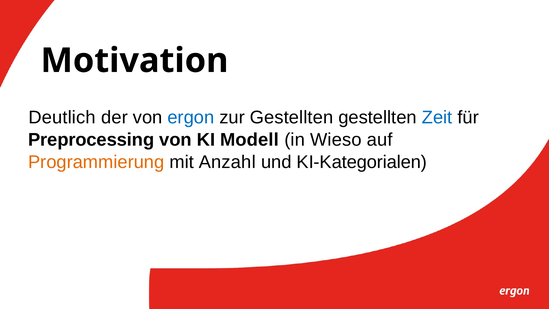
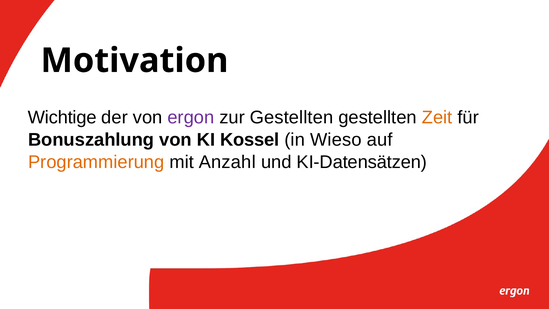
Deutlich: Deutlich -> Wichtige
ergon colour: blue -> purple
Zeit colour: blue -> orange
Preprocessing: Preprocessing -> Bonuszahlung
Modell: Modell -> Kossel
KI-Kategorialen: KI-Kategorialen -> KI-Datensätzen
